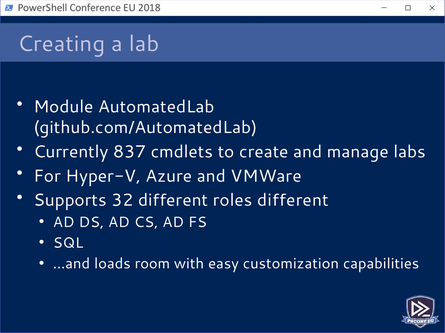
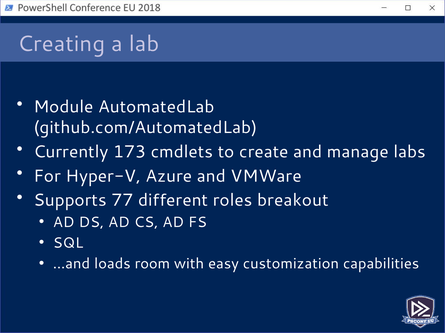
837: 837 -> 173
32: 32 -> 77
roles different: different -> breakout
